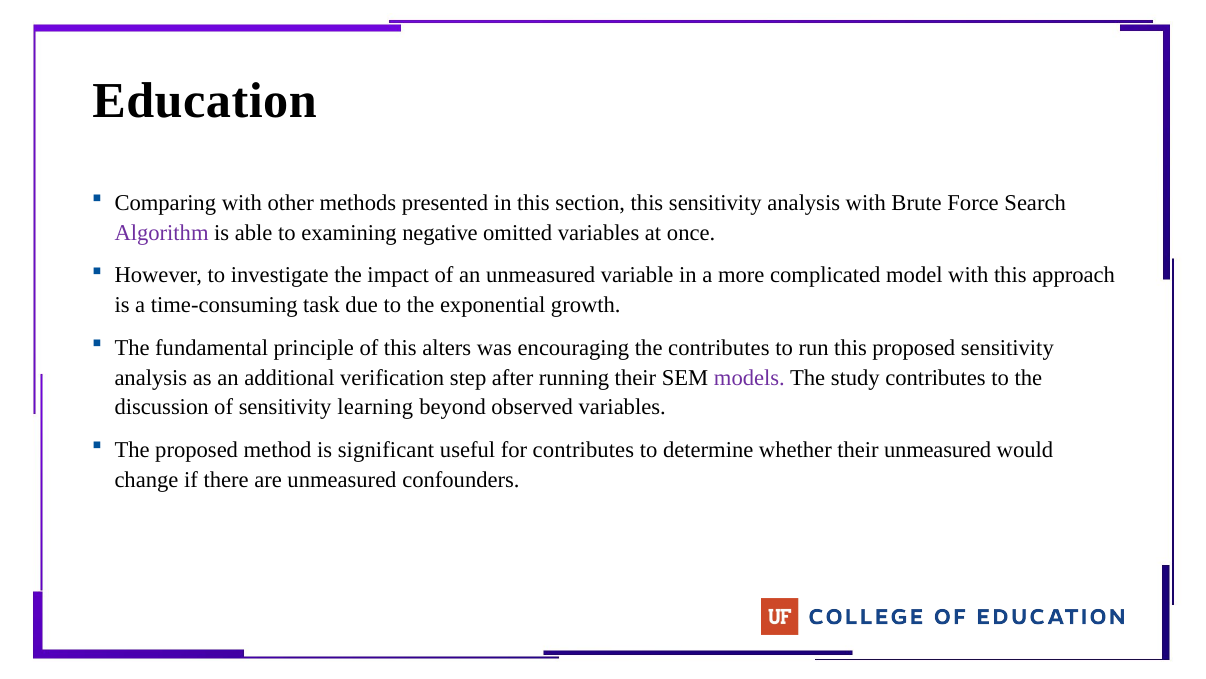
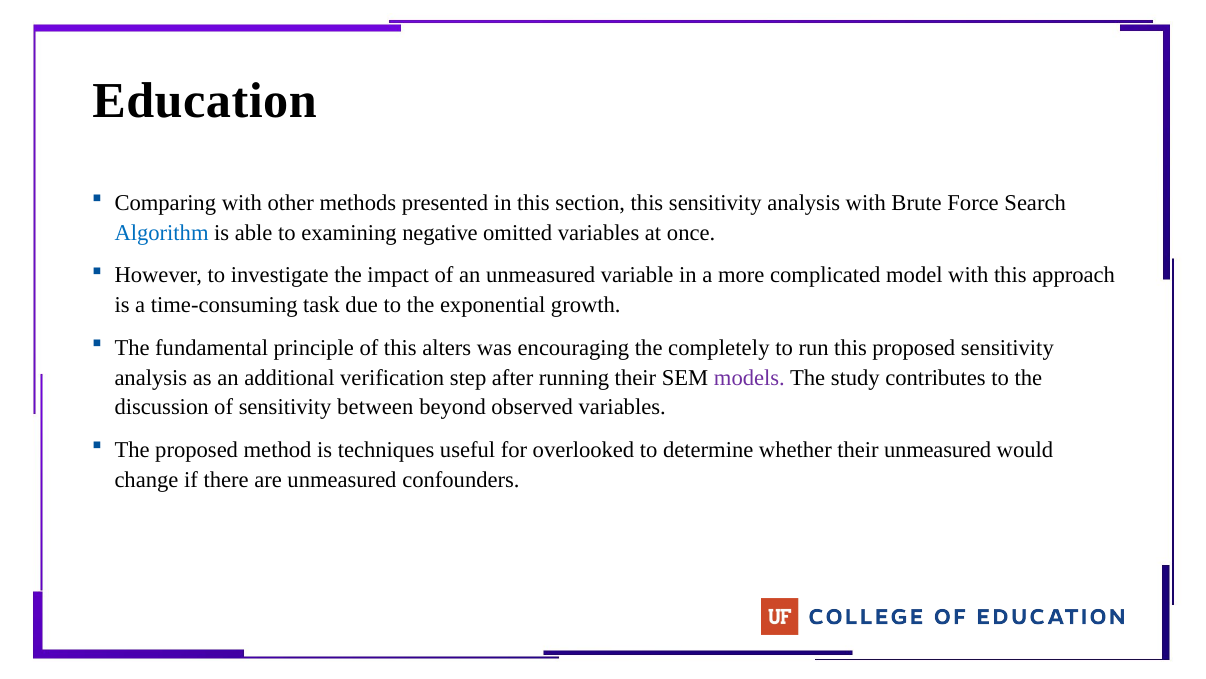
Algorithm colour: purple -> blue
the contributes: contributes -> completely
learning: learning -> between
significant: significant -> techniques
for contributes: contributes -> overlooked
